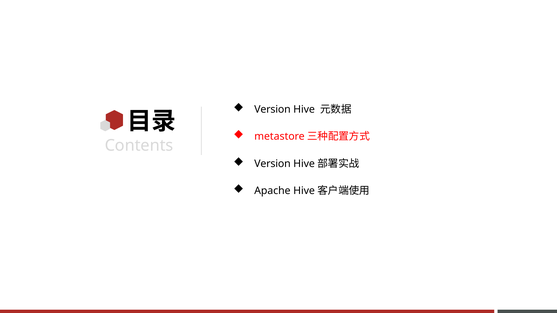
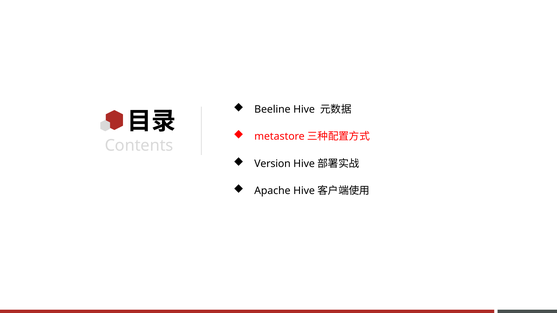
Version at (272, 109): Version -> Beeline
